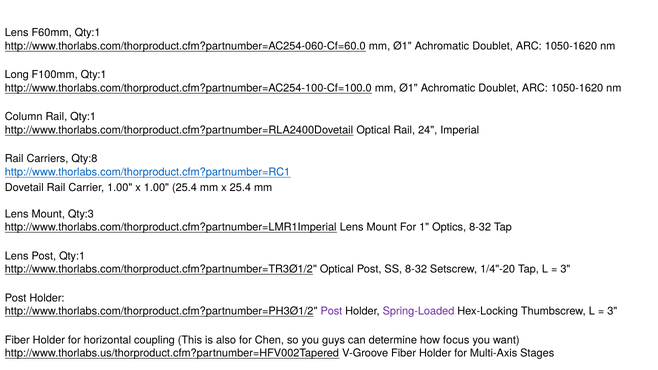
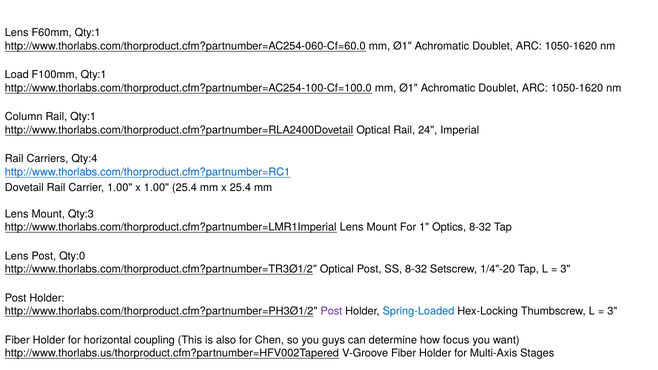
Long: Long -> Load
Qty:8: Qty:8 -> Qty:4
Post Qty:1: Qty:1 -> Qty:0
Spring-Loaded colour: purple -> blue
